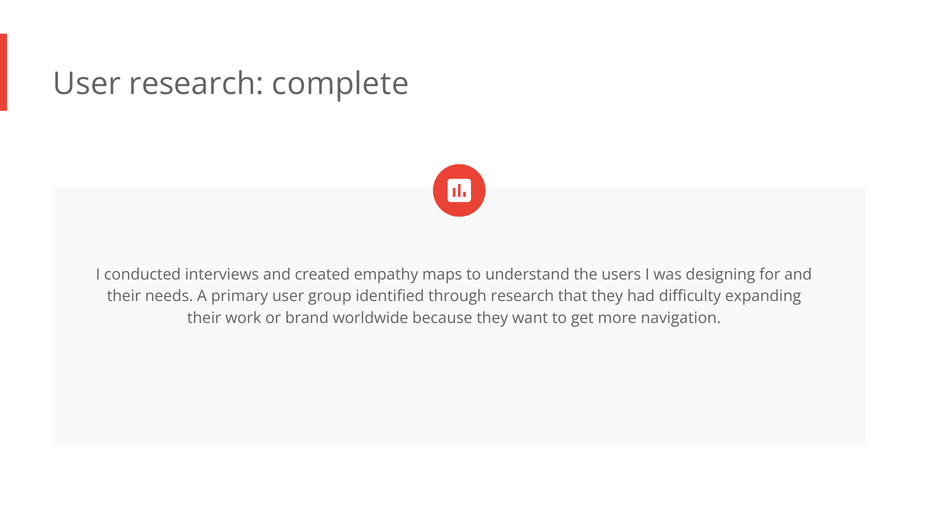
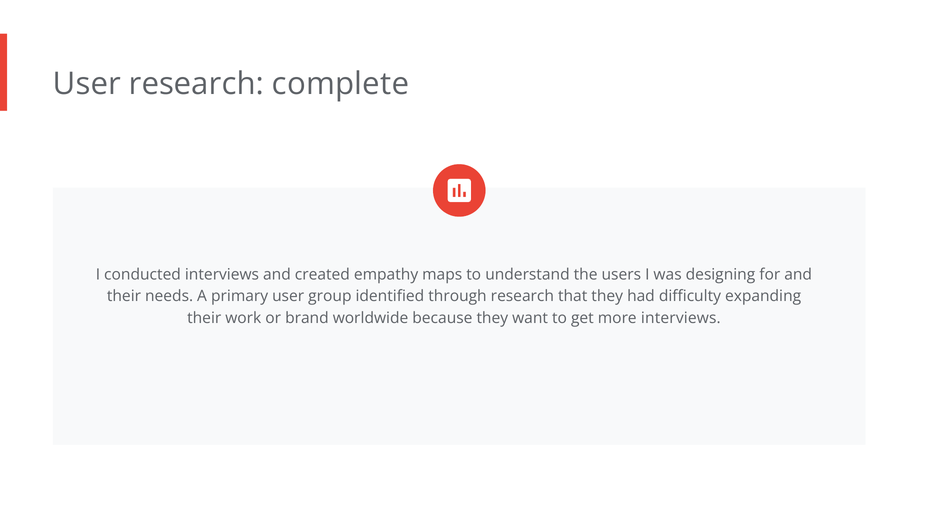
more navigation: navigation -> interviews
